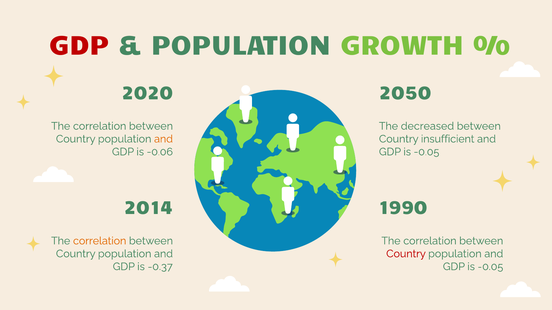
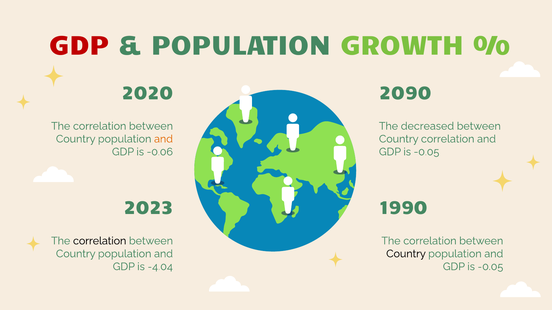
2050: 2050 -> 2090
Country insufficient: insufficient -> correlation
2014: 2014 -> 2023
correlation at (100, 241) colour: orange -> black
Country at (406, 254) colour: red -> black
-0.37: -0.37 -> -4.04
